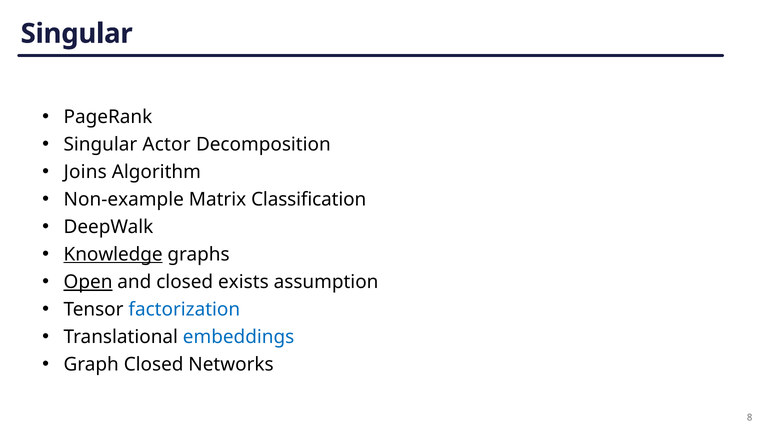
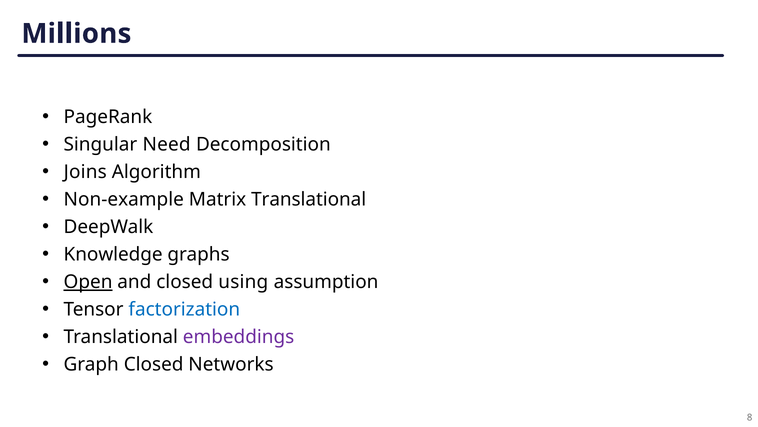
Singular at (77, 34): Singular -> Millions
Actor: Actor -> Need
Matrix Classification: Classification -> Translational
Knowledge underline: present -> none
exists: exists -> using
embeddings colour: blue -> purple
